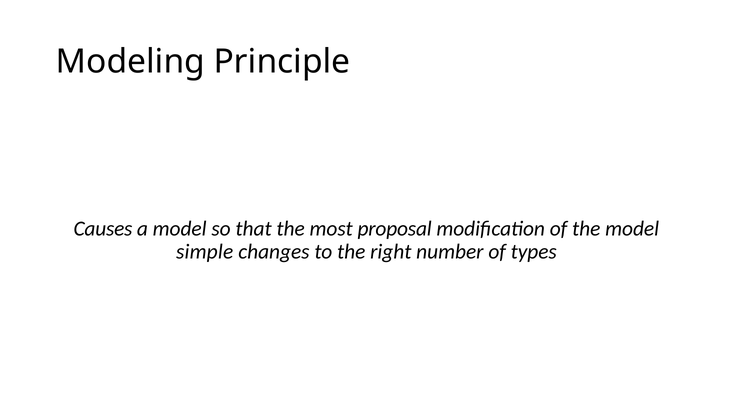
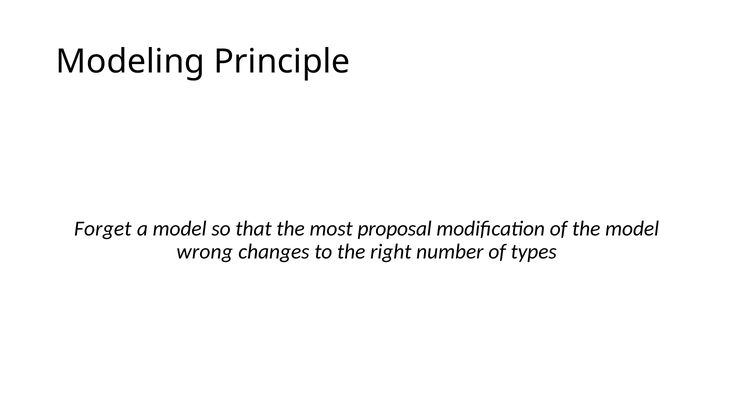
Causes: Causes -> Forget
simple: simple -> wrong
